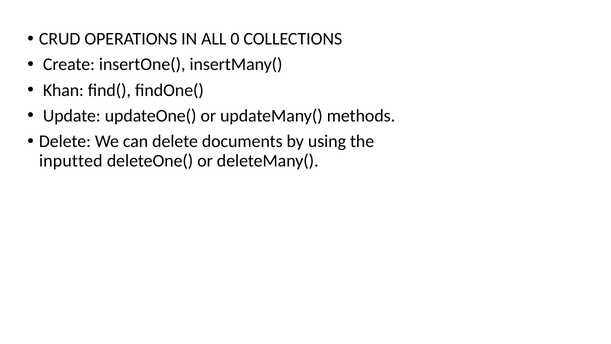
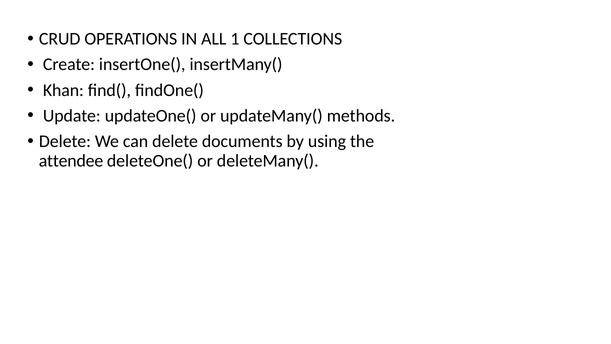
0: 0 -> 1
inputted: inputted -> attendee
